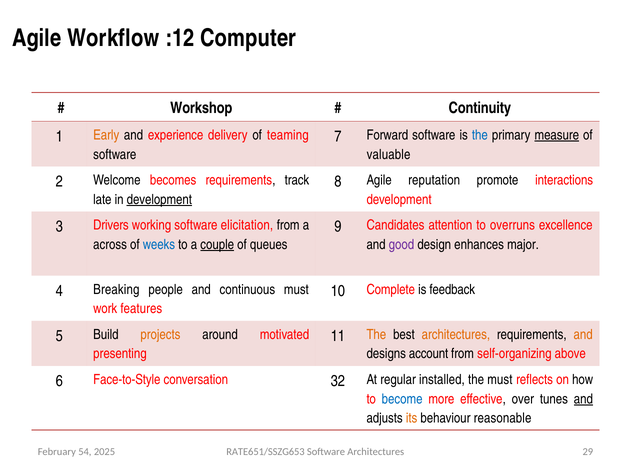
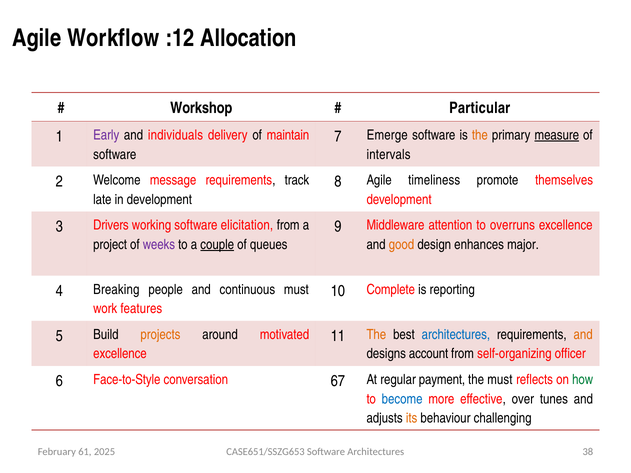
Computer: Computer -> Allocation
Continuity: Continuity -> Particular
Early colour: orange -> purple
experience: experience -> individuals
teaming: teaming -> maintain
Forward: Forward -> Emerge
the at (480, 135) colour: blue -> orange
valuable: valuable -> intervals
becomes: becomes -> message
reputation: reputation -> timeliness
interactions: interactions -> themselves
development at (159, 200) underline: present -> none
Candidates: Candidates -> Middleware
across: across -> project
weeks colour: blue -> purple
good colour: purple -> orange
feedback: feedback -> reporting
architectures at (456, 335) colour: orange -> blue
presenting at (120, 354): presenting -> excellence
above: above -> officer
32: 32 -> 67
installed: installed -> payment
how colour: black -> green
and at (583, 399) underline: present -> none
reasonable: reasonable -> challenging
RATE651/SSZG653: RATE651/SSZG653 -> CASE651/SSZG653
29: 29 -> 38
54: 54 -> 61
